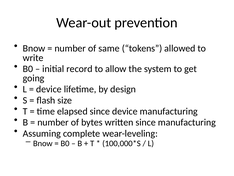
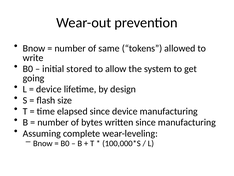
record: record -> stored
